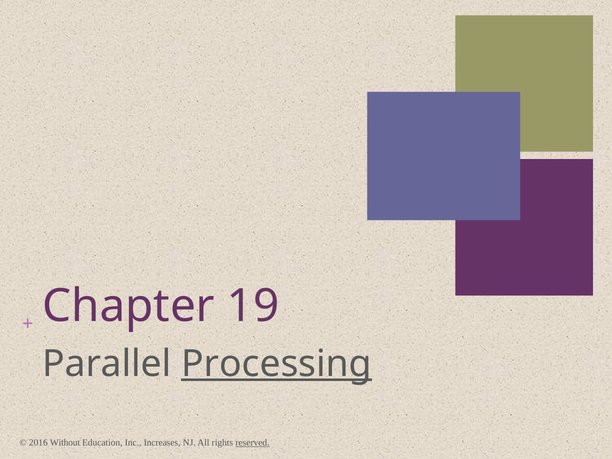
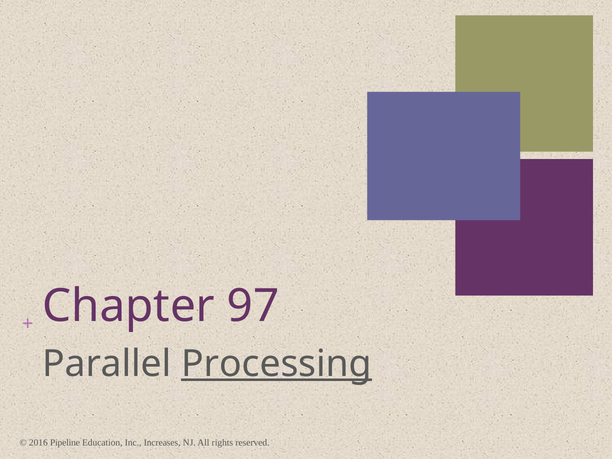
19: 19 -> 97
Without: Without -> Pipeline
reserved underline: present -> none
